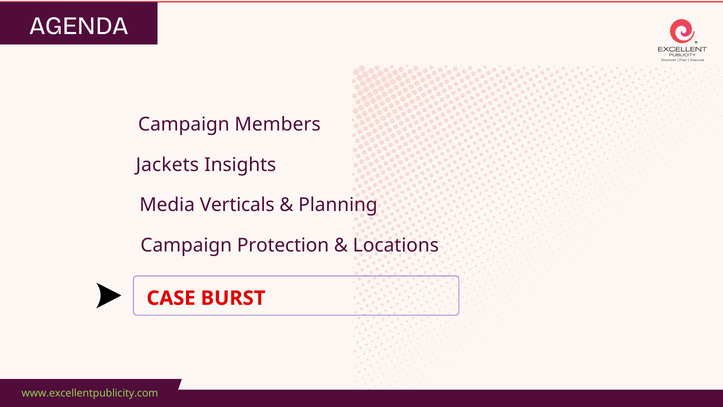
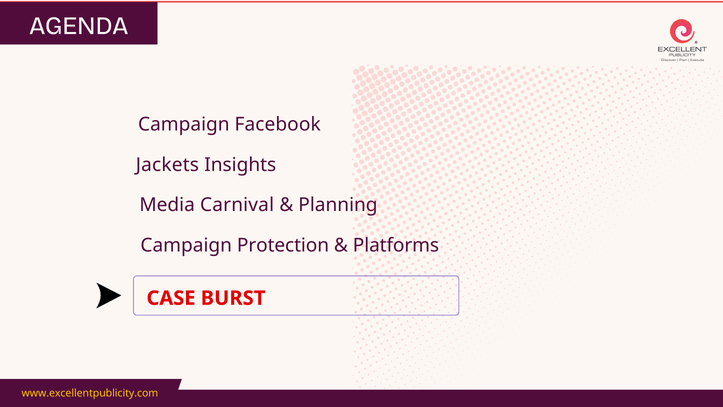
Members: Members -> Facebook
Verticals: Verticals -> Carnival
Locations: Locations -> Platforms
www.excellentpublicity.com colour: light green -> yellow
